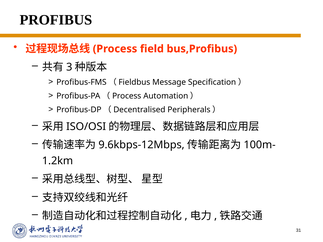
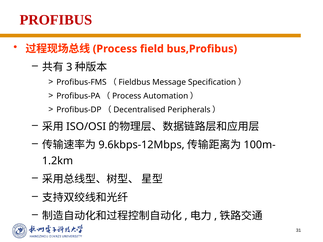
PROFIBUS colour: black -> red
